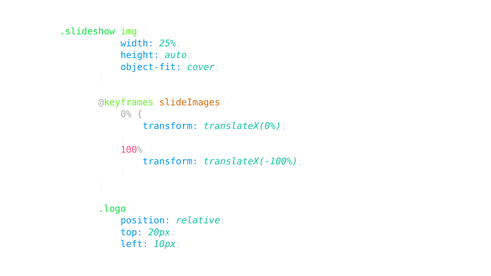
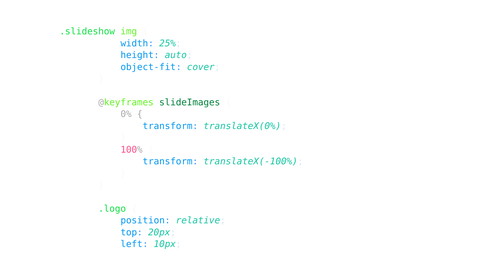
slideImages colour: orange -> green
